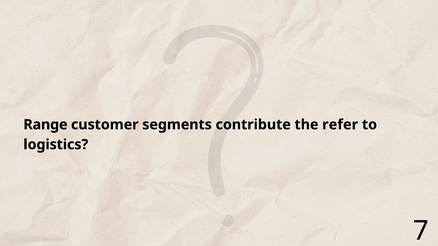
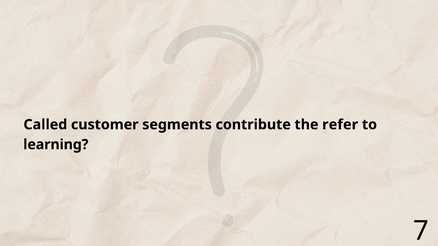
Range: Range -> Called
logistics: logistics -> learning
